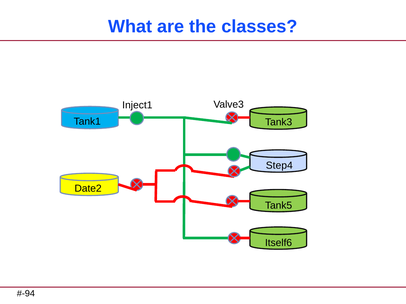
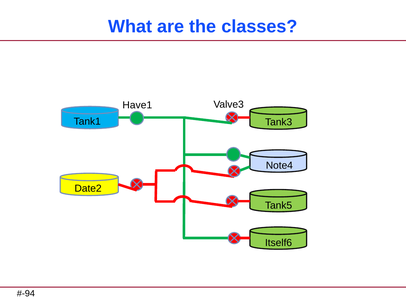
Inject1: Inject1 -> Have1
Step4: Step4 -> Note4
